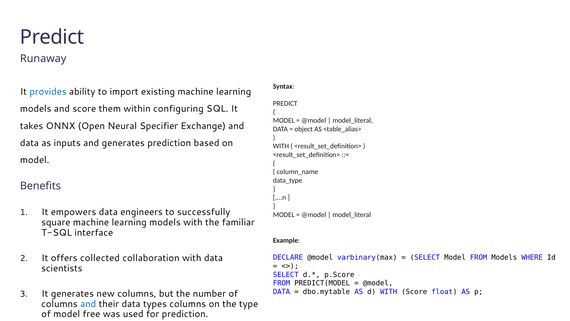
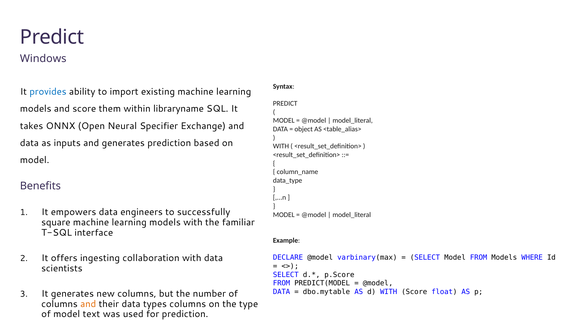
Runaway: Runaway -> Windows
configuring: configuring -> libraryname
collected: collected -> ingesting
and at (88, 304) colour: blue -> orange
free: free -> text
